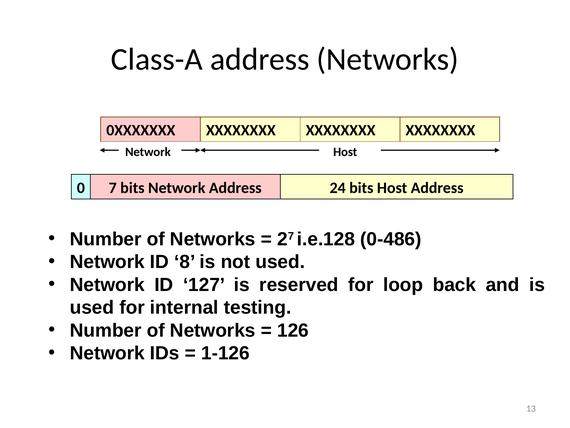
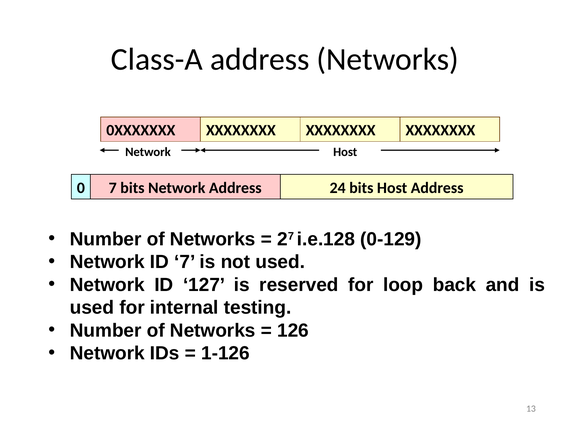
0-486: 0-486 -> 0-129
ID 8: 8 -> 7
